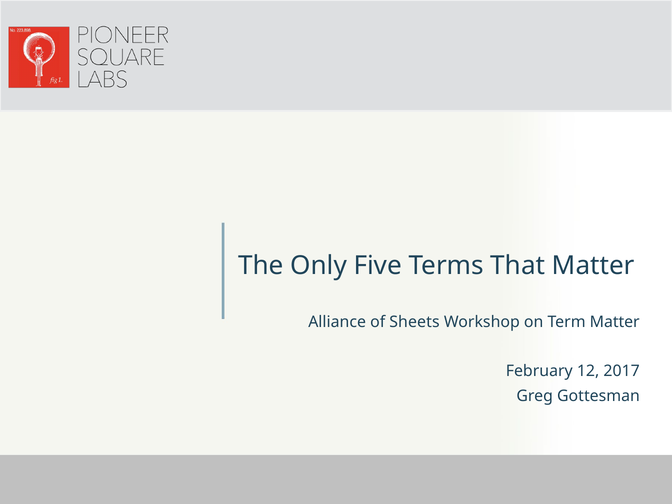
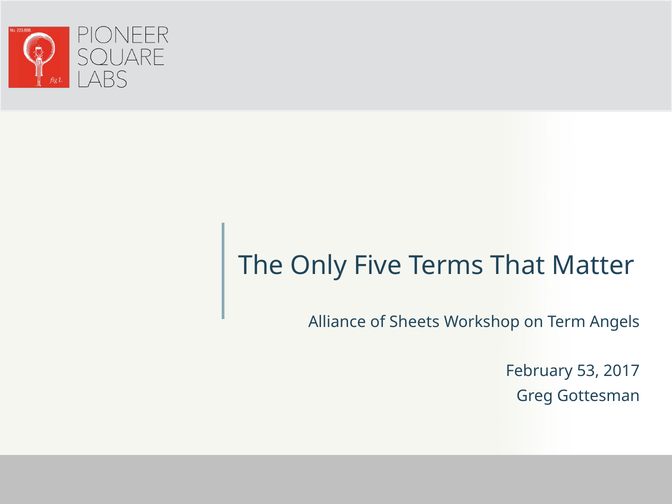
Term Matter: Matter -> Angels
12: 12 -> 53
